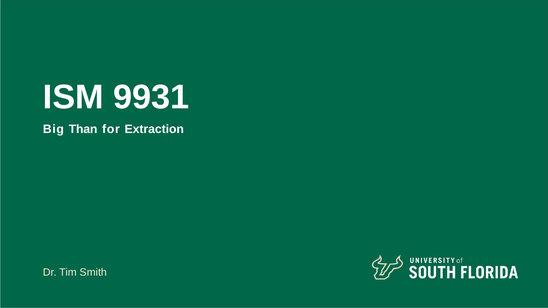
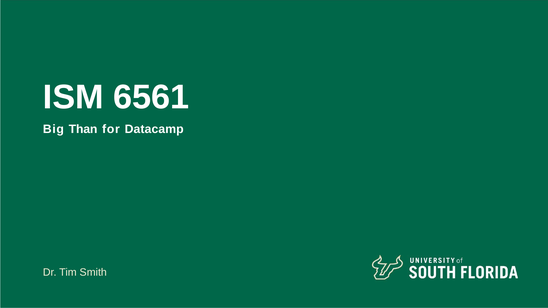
9931: 9931 -> 6561
Extraction: Extraction -> Datacamp
